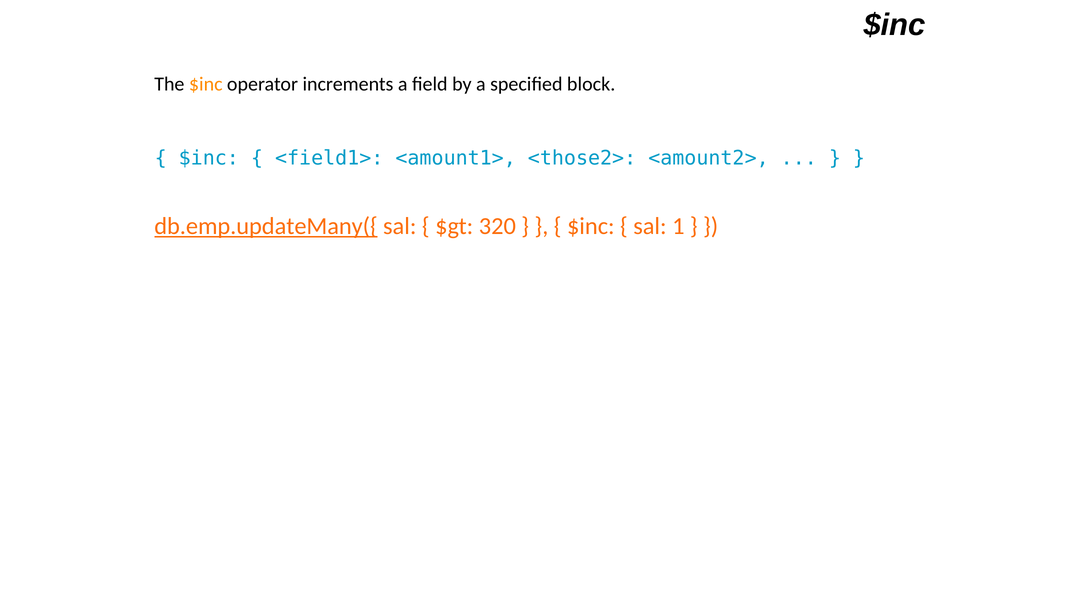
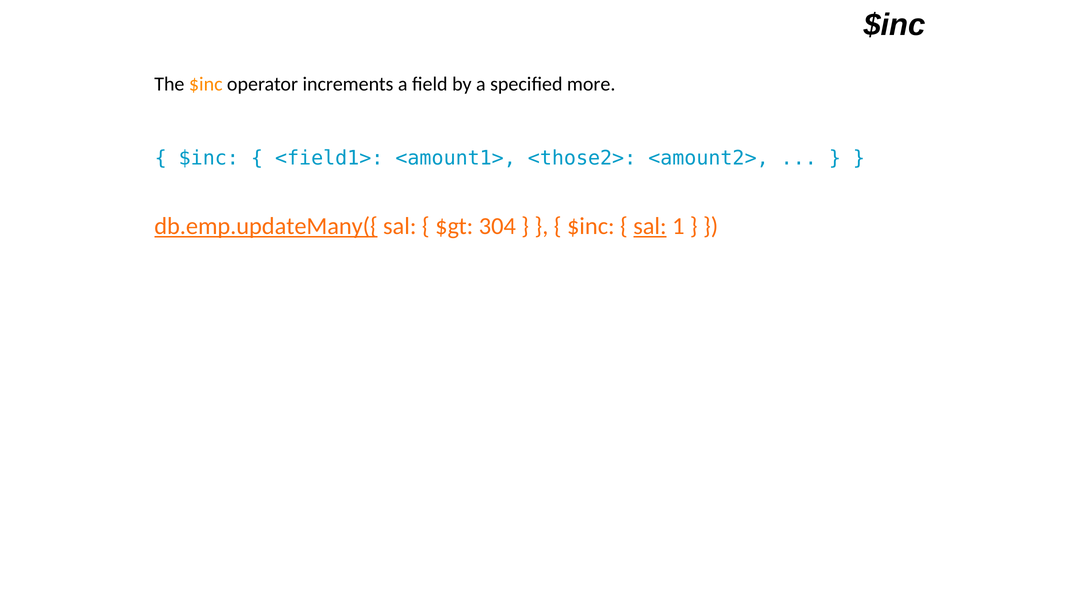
block: block -> more
320: 320 -> 304
sal at (650, 226) underline: none -> present
